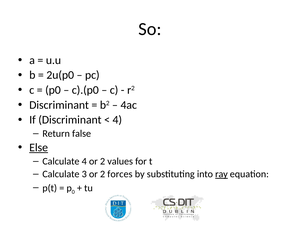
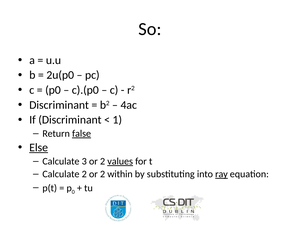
4 at (117, 120): 4 -> 1
false underline: none -> present
Calculate 4: 4 -> 3
values underline: none -> present
Calculate 3: 3 -> 2
forces: forces -> within
